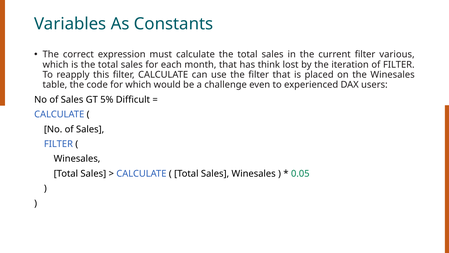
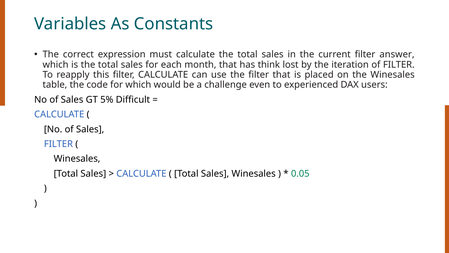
various: various -> answer
